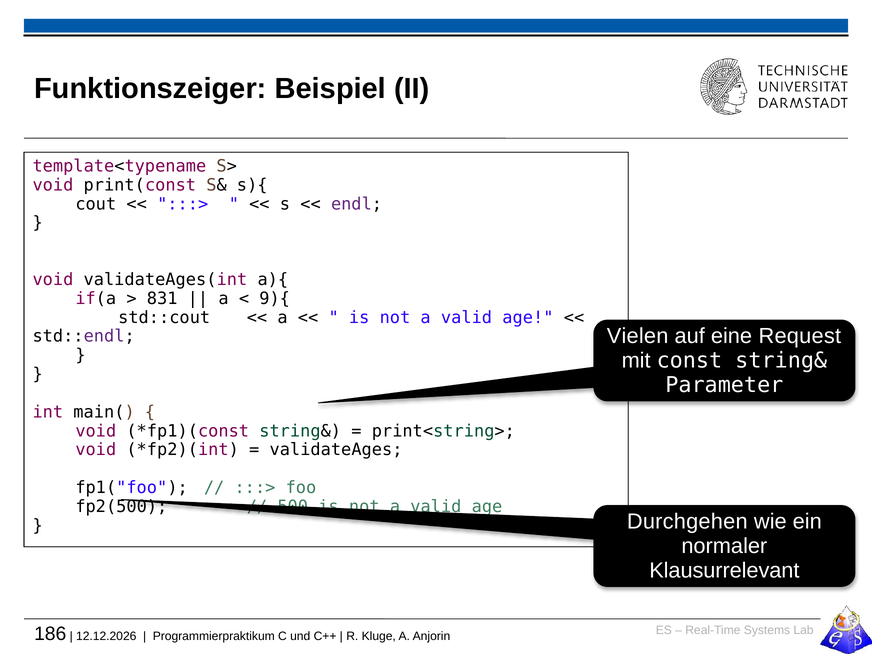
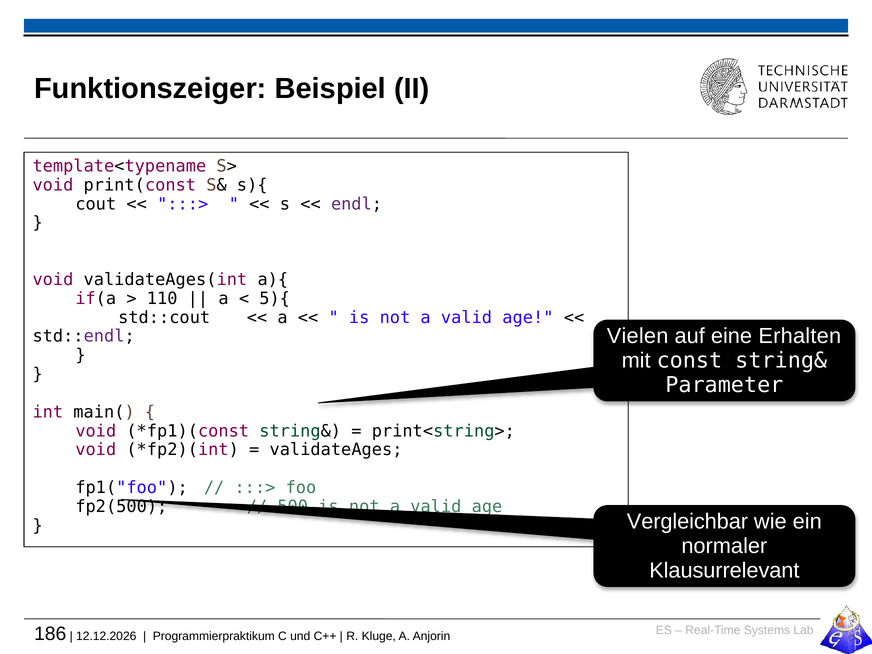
831: 831 -> 110
9){: 9){ -> 5){
Request: Request -> Erhalten
Durchgehen: Durchgehen -> Vergleichbar
